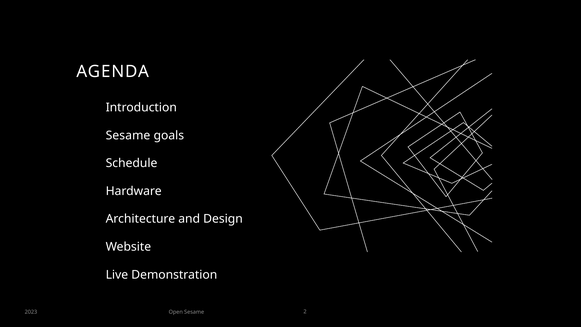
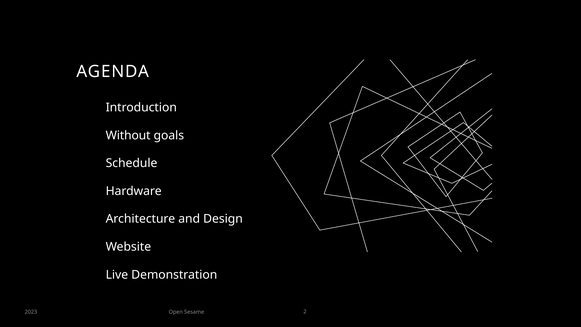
Sesame at (128, 135): Sesame -> Without
